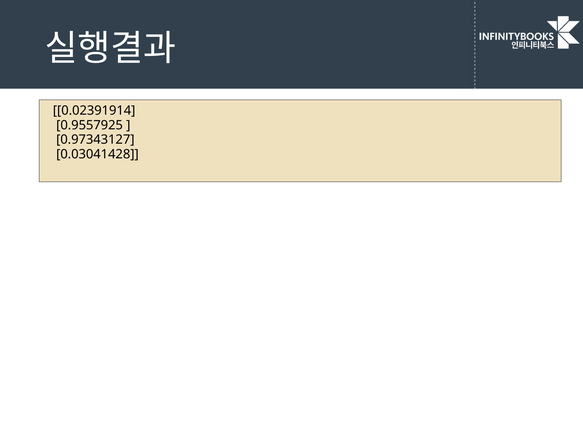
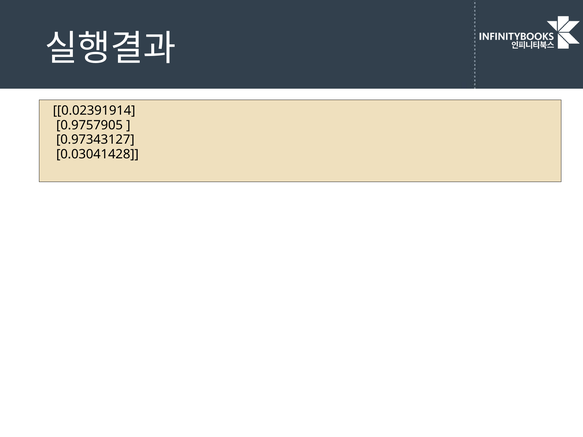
0.9557925: 0.9557925 -> 0.9757905
